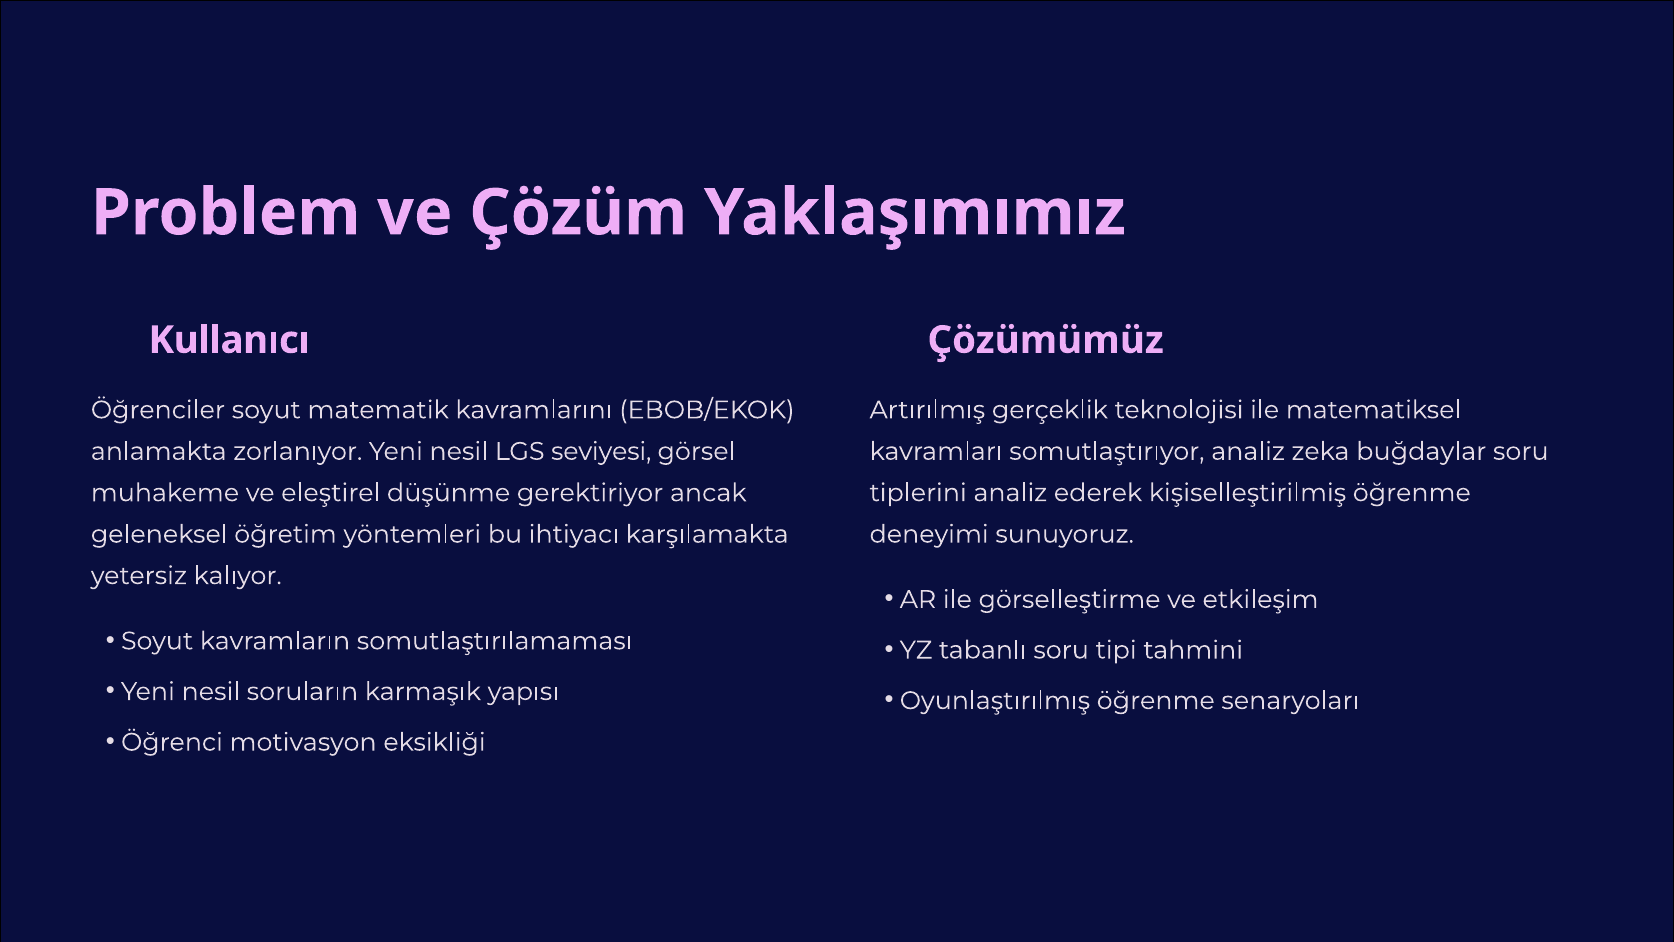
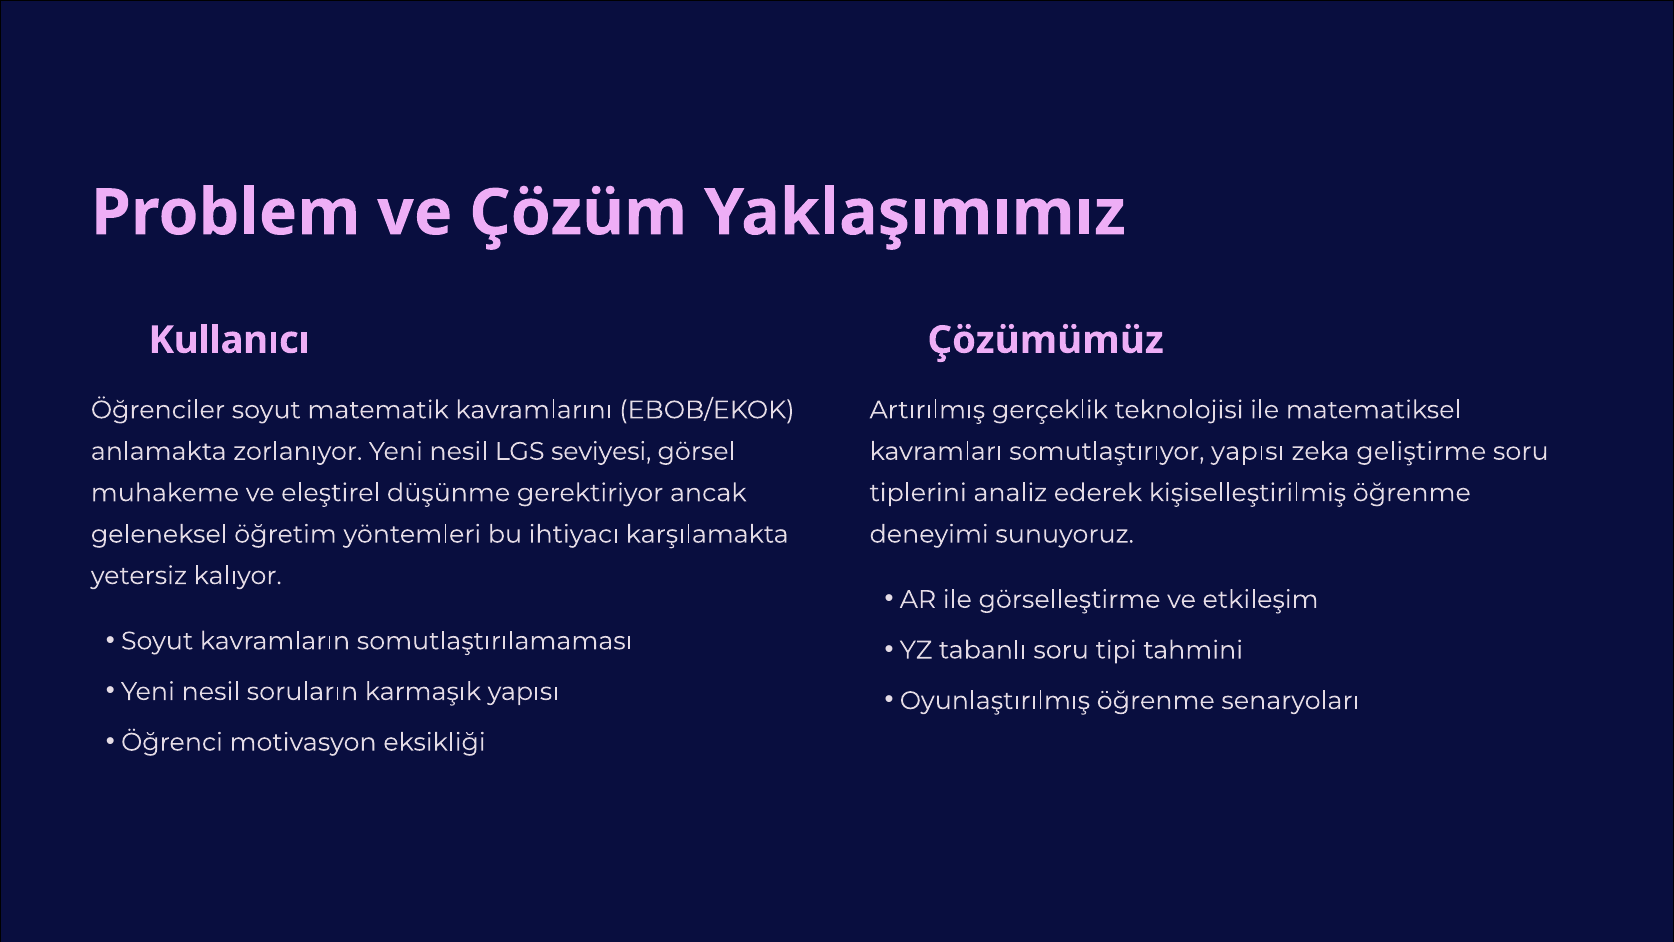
somutlaştırıyor analiz: analiz -> yapısı
buğdaylar: buğdaylar -> geliştirme
